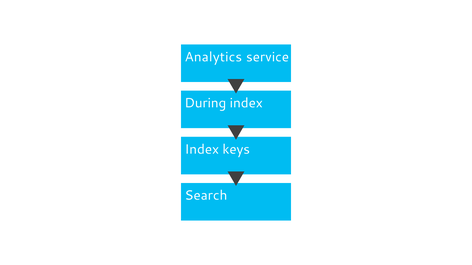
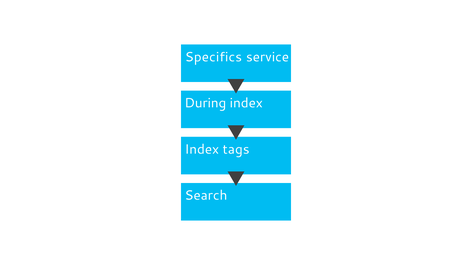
Analytics: Analytics -> Specifics
keys: keys -> tags
